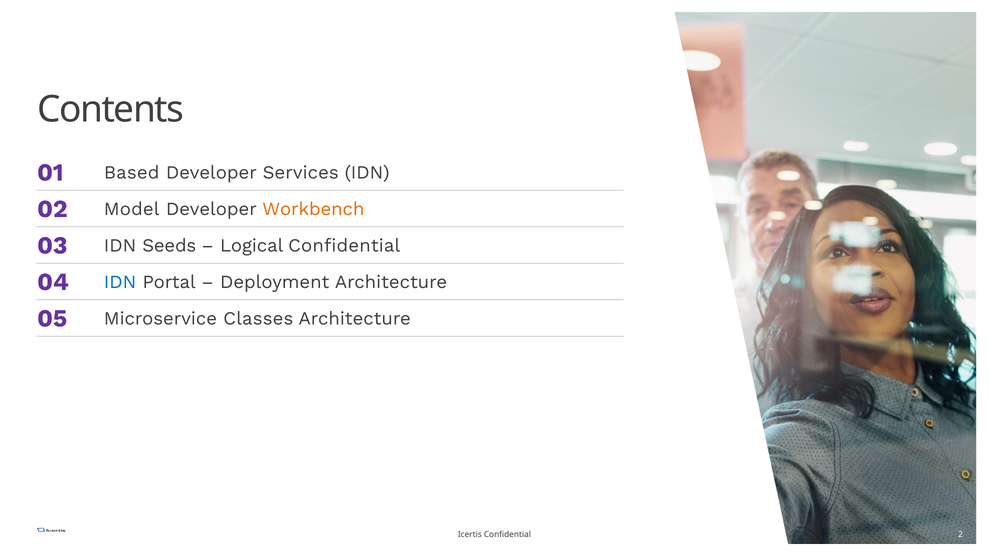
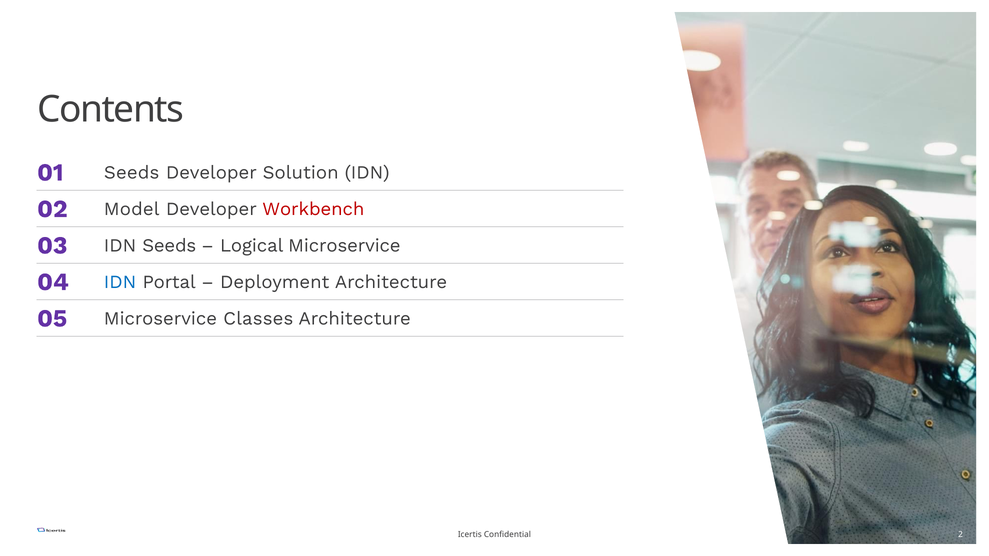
01 Based: Based -> Seeds
Services: Services -> Solution
Workbench colour: orange -> red
Logical Confidential: Confidential -> Microservice
